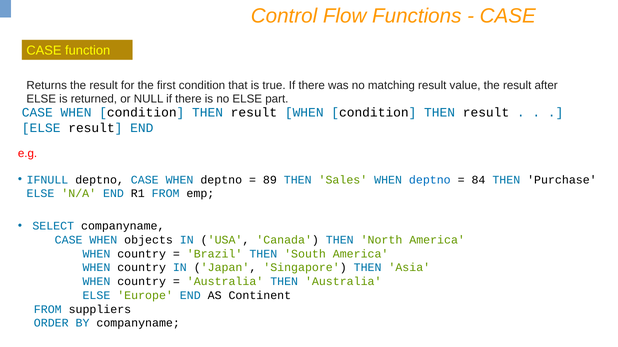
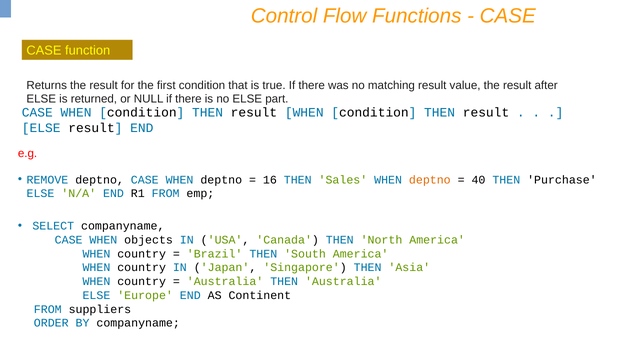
IFNULL: IFNULL -> REMOVE
89: 89 -> 16
deptno at (430, 180) colour: blue -> orange
84: 84 -> 40
